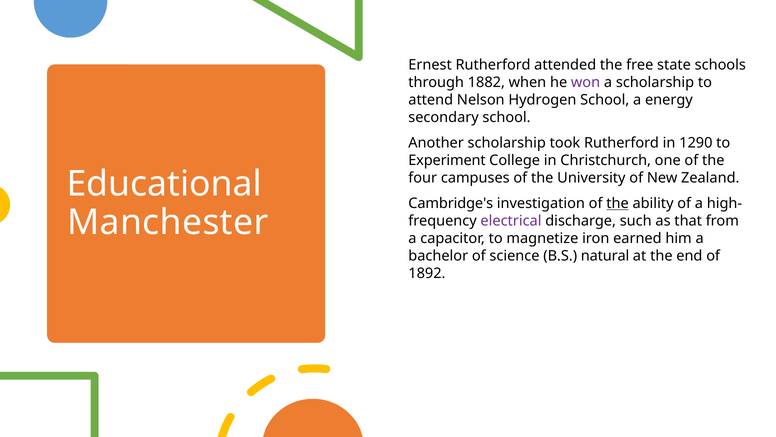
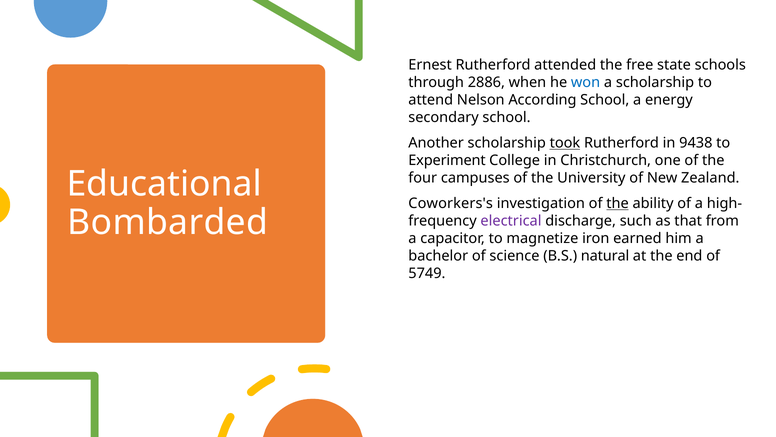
1882: 1882 -> 2886
won colour: purple -> blue
Hydrogen: Hydrogen -> According
took underline: none -> present
1290: 1290 -> 9438
Cambridge's: Cambridge's -> Coworkers's
Manchester: Manchester -> Bombarded
1892: 1892 -> 5749
